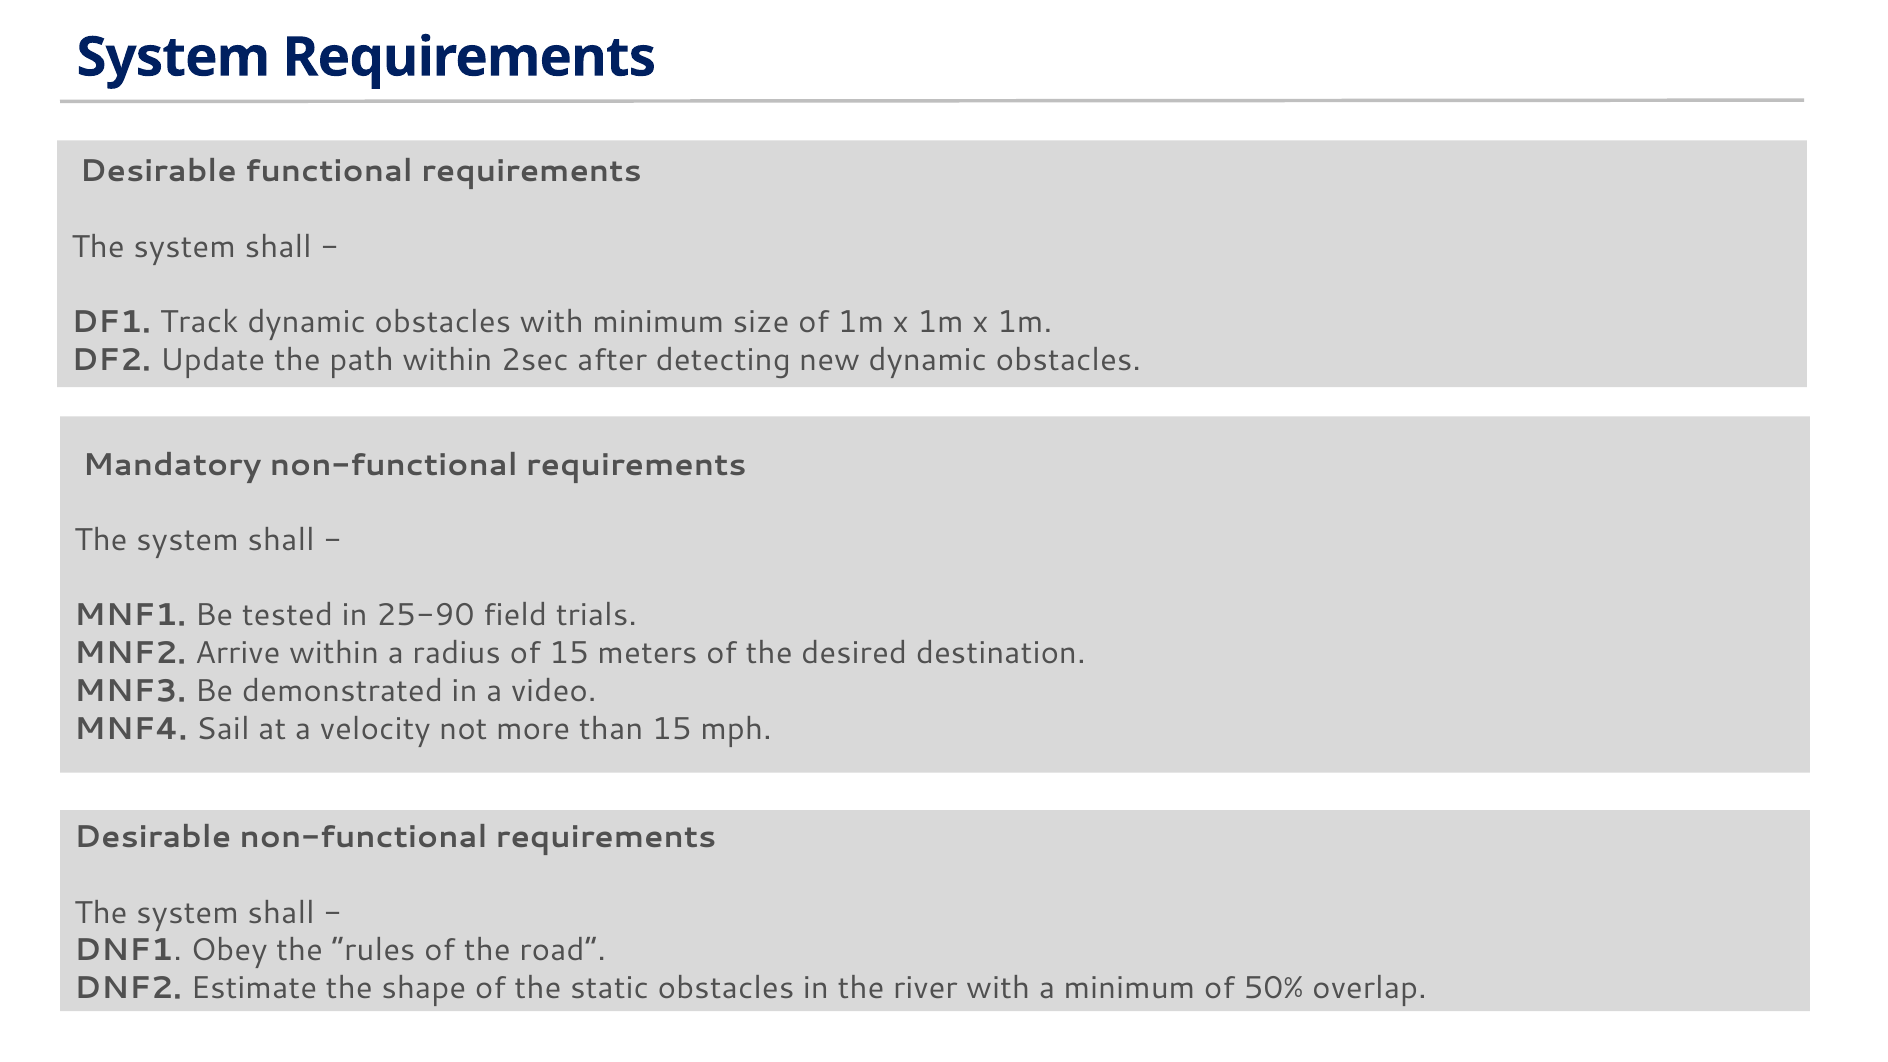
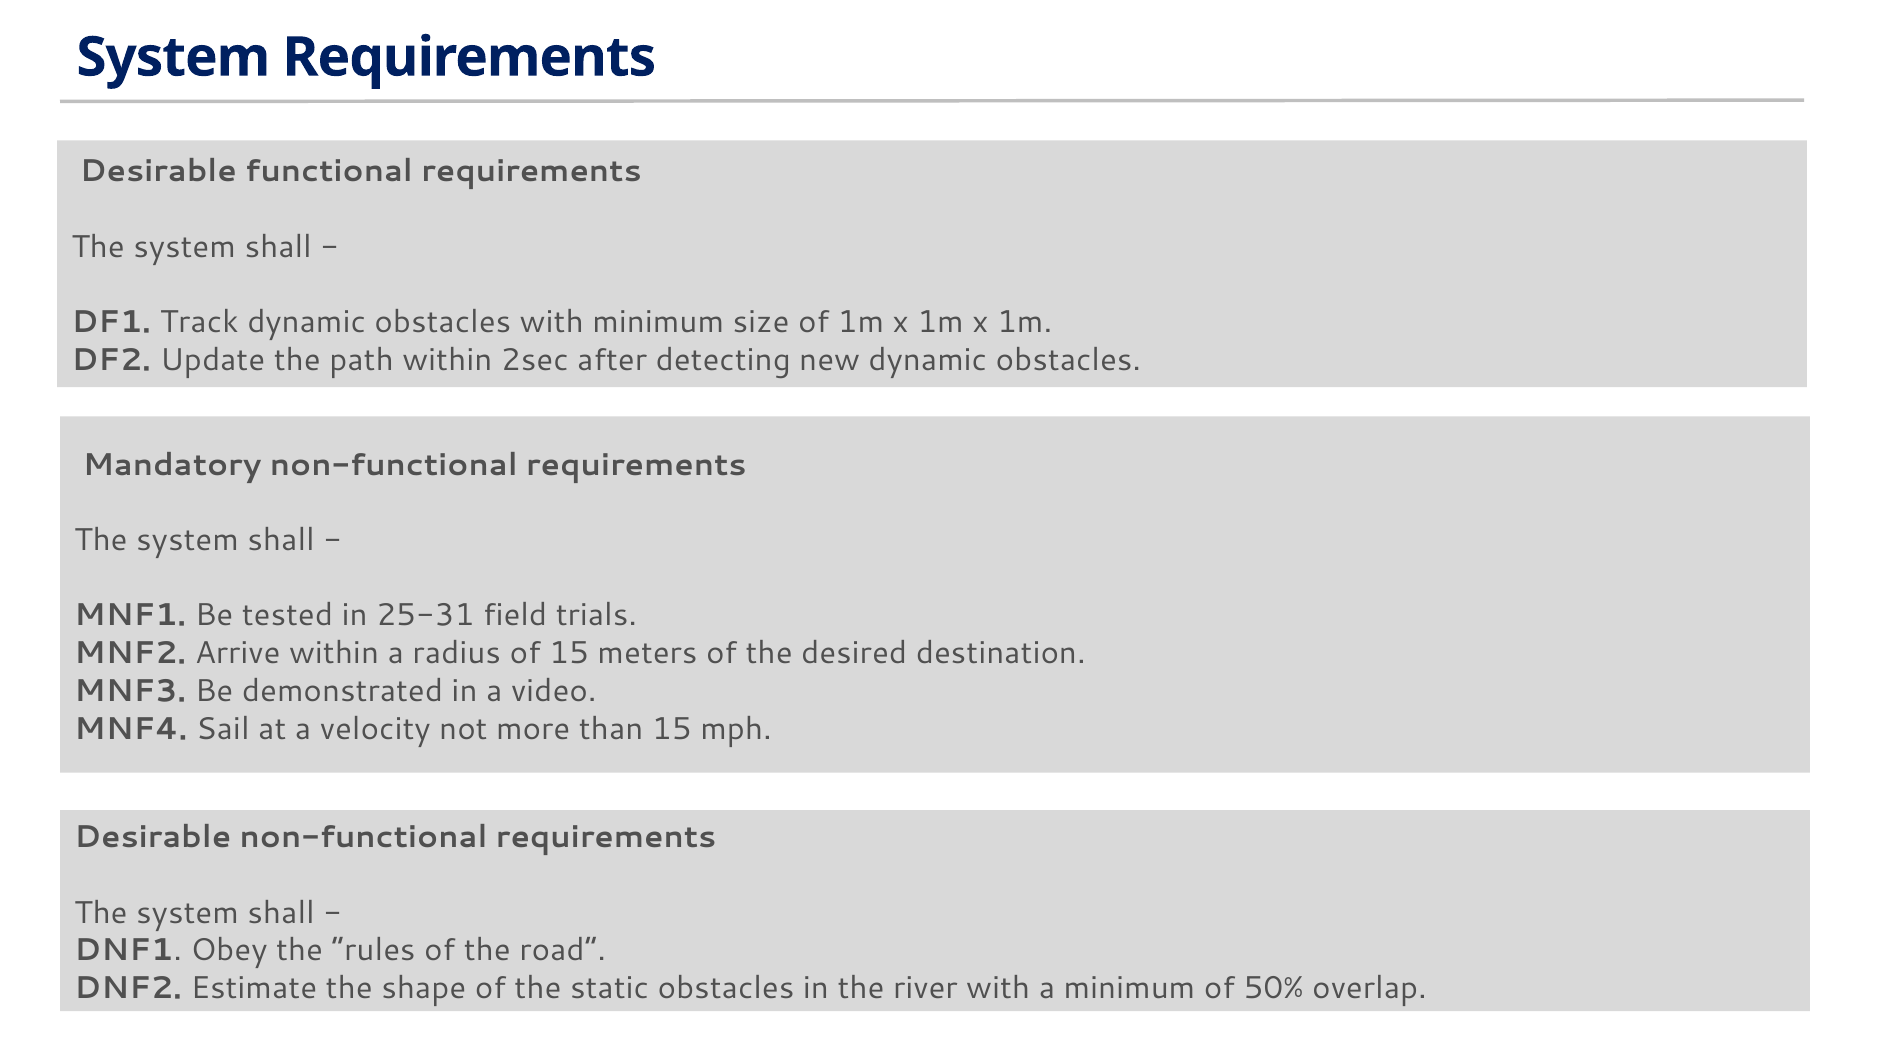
25-90: 25-90 -> 25-31
